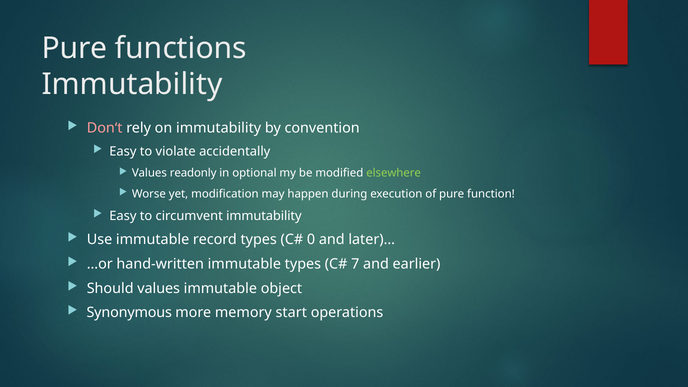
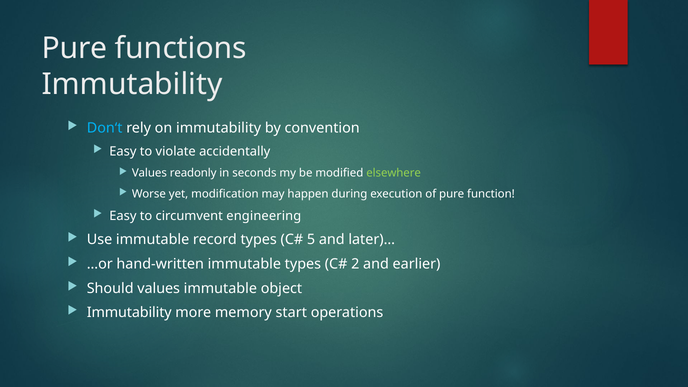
Don‘t colour: pink -> light blue
optional: optional -> seconds
circumvent immutability: immutability -> engineering
0: 0 -> 5
7: 7 -> 2
Synonymous at (129, 313): Synonymous -> Immutability
